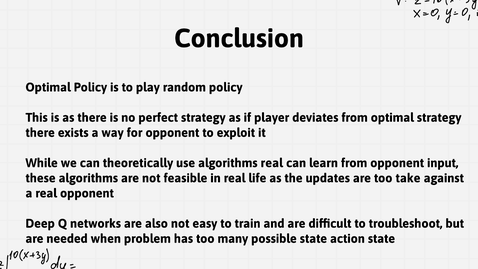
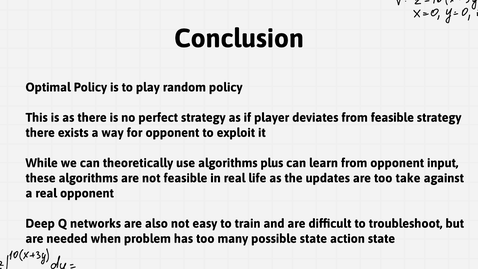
from optimal: optimal -> feasible
algorithms real: real -> plus
